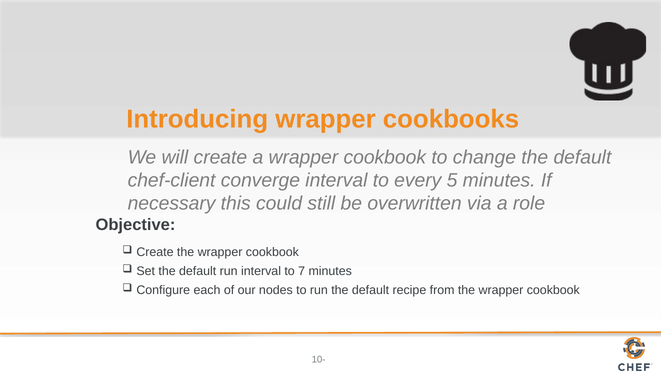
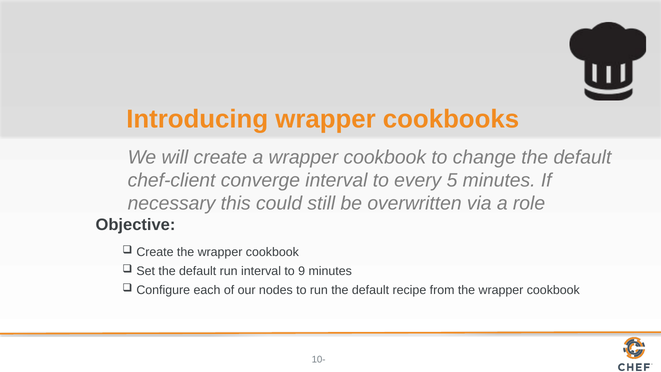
7: 7 -> 9
